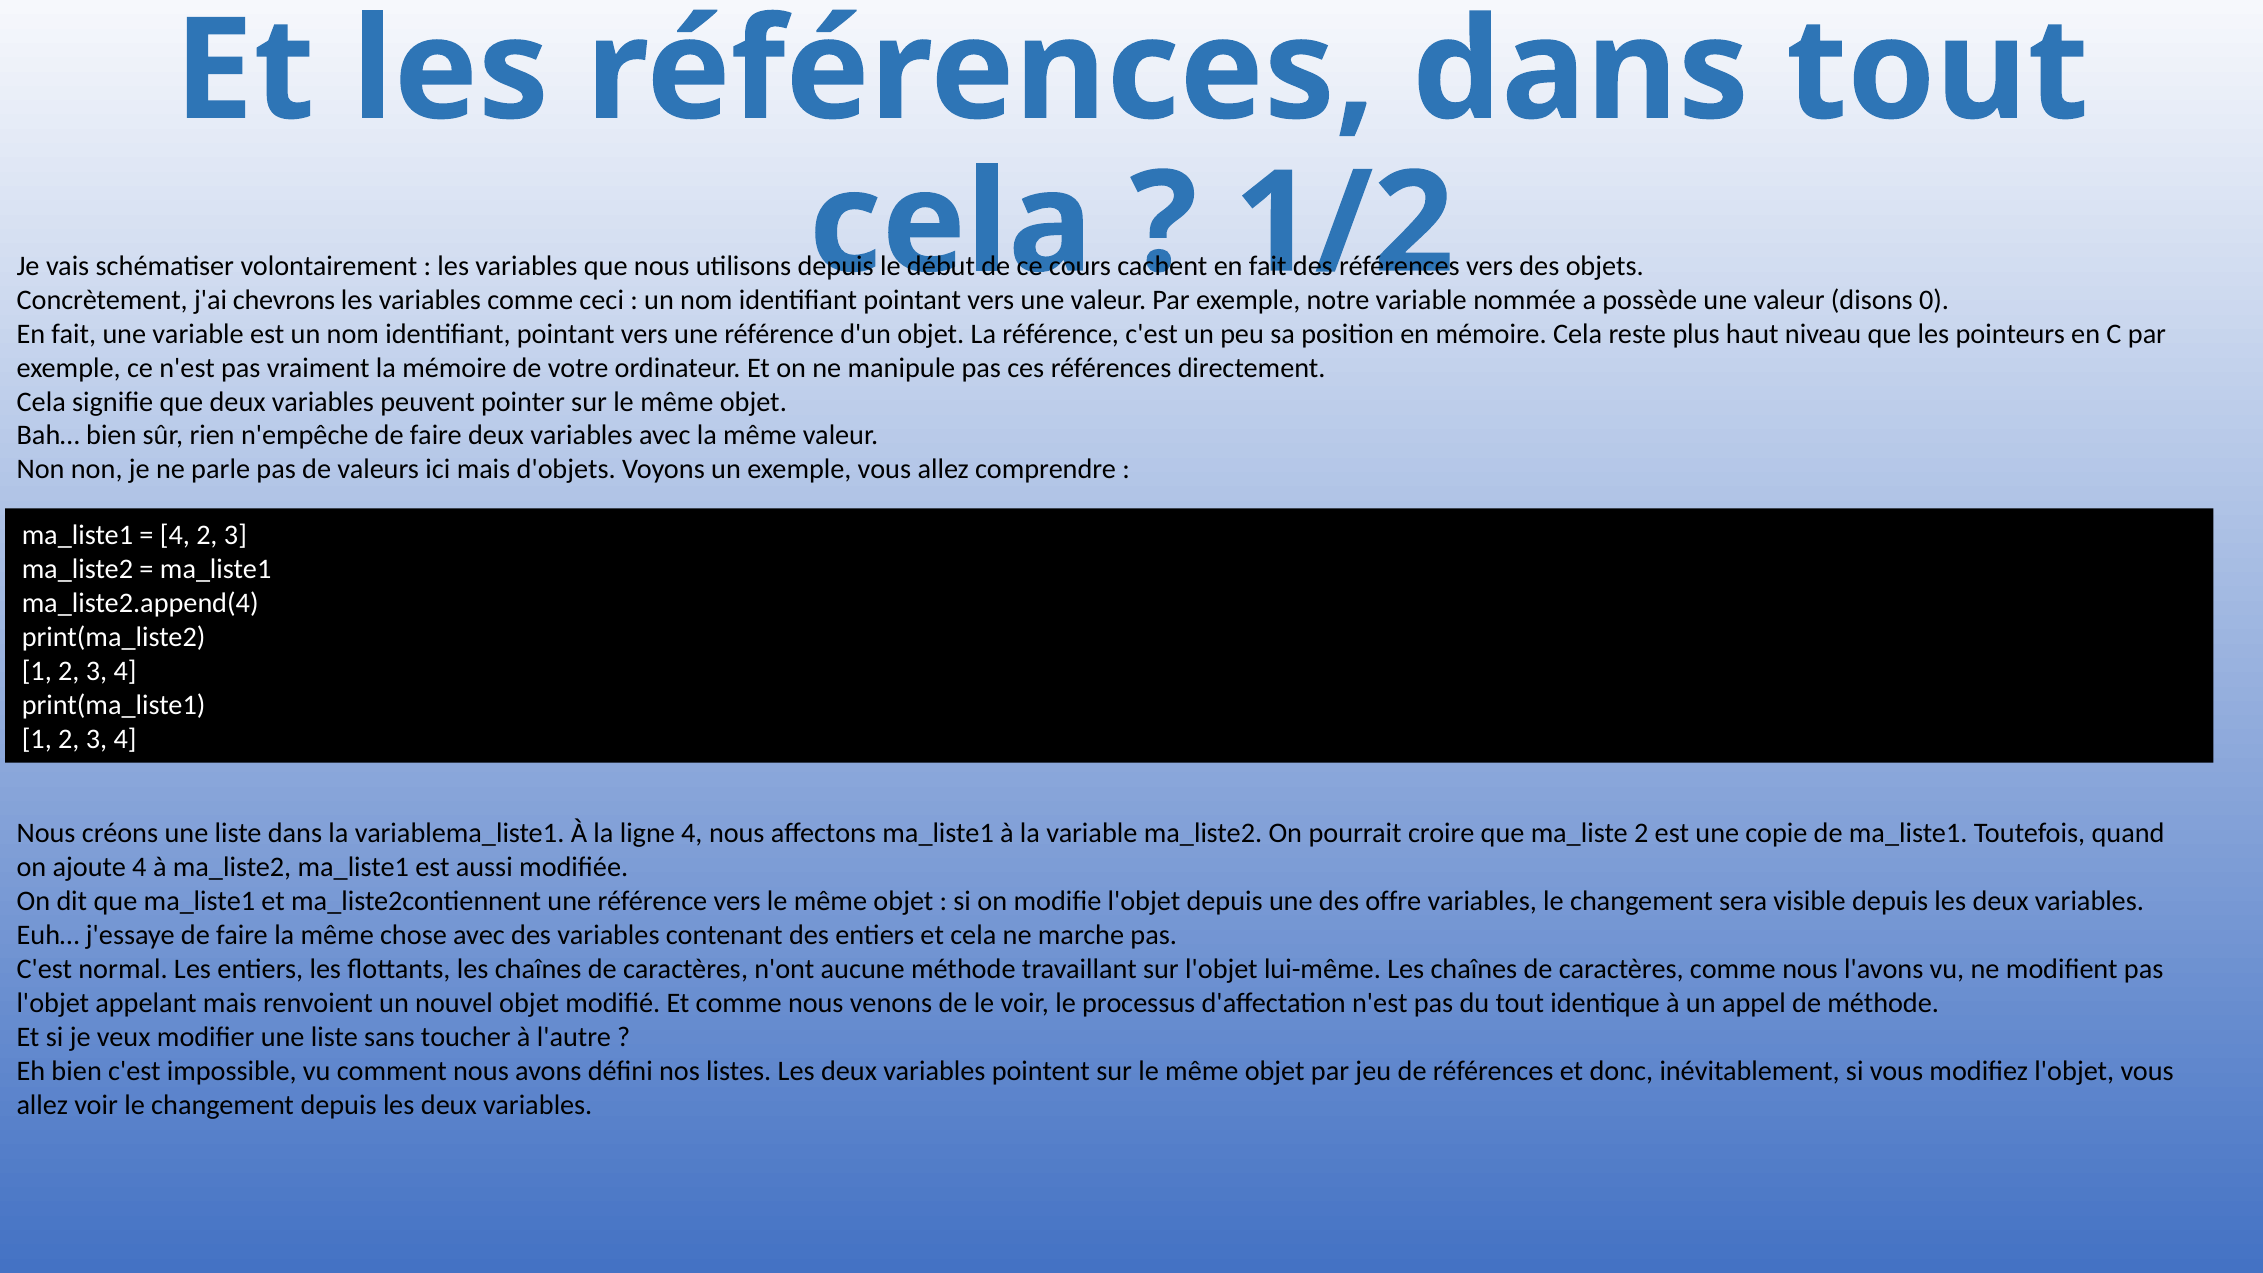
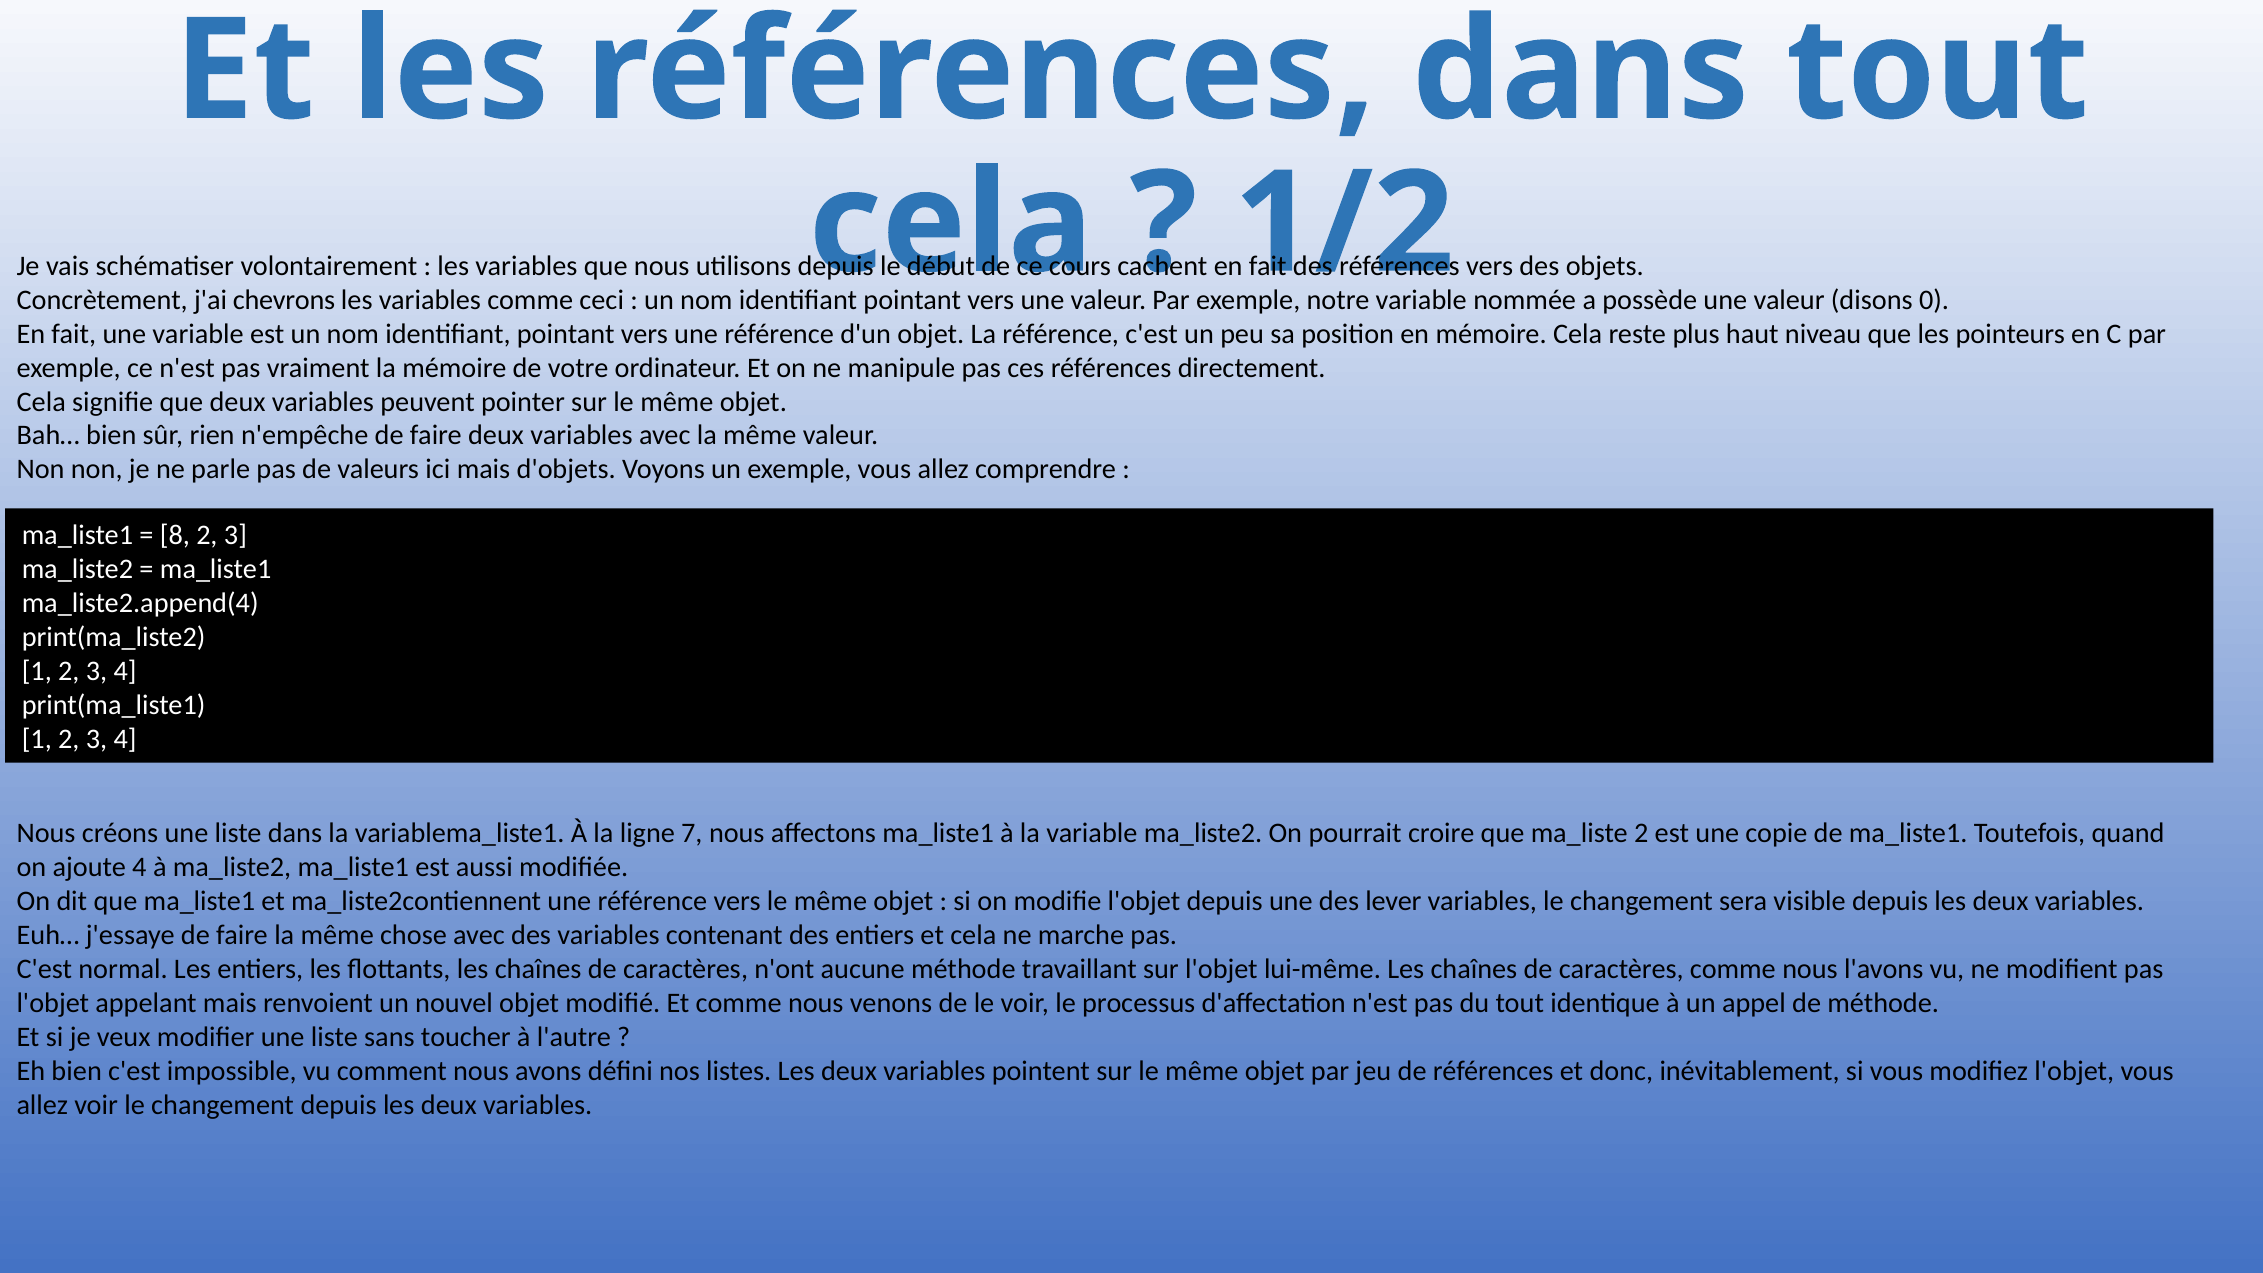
4 at (175, 536): 4 -> 8
ligne 4: 4 -> 7
offre: offre -> lever
